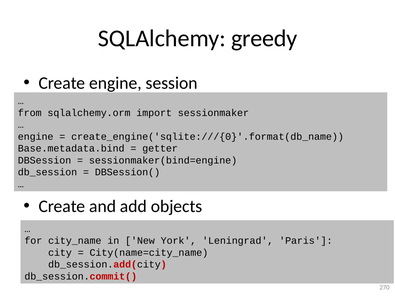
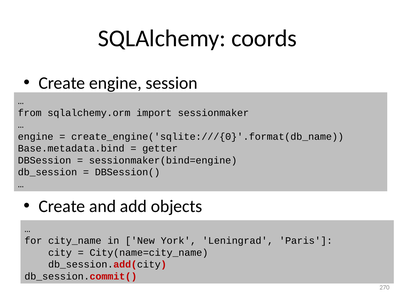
greedy: greedy -> coords
